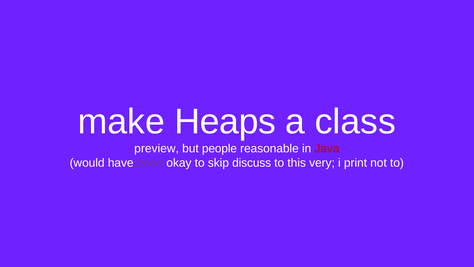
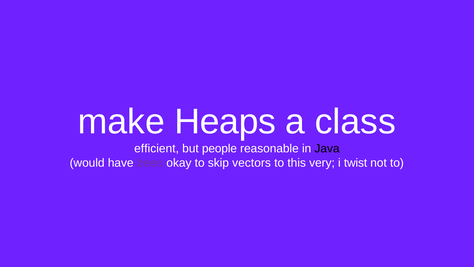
preview: preview -> efficient
Java colour: red -> black
discuss: discuss -> vectors
print: print -> twist
